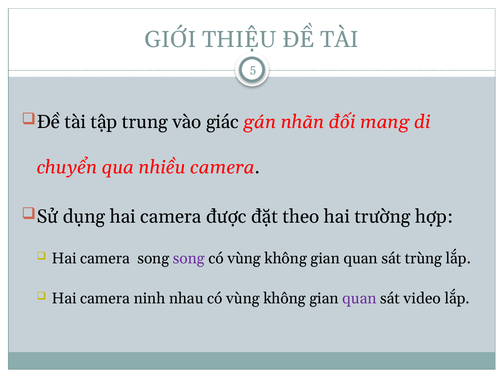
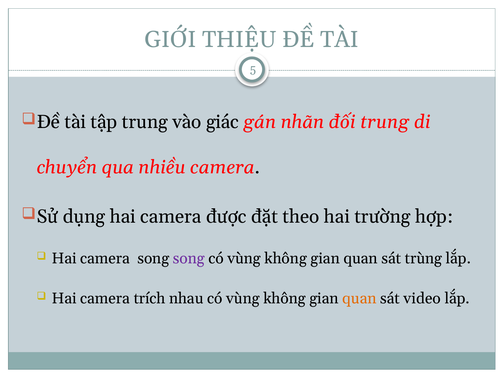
đối mang: mang -> trung
ninh: ninh -> trích
quan at (359, 298) colour: purple -> orange
